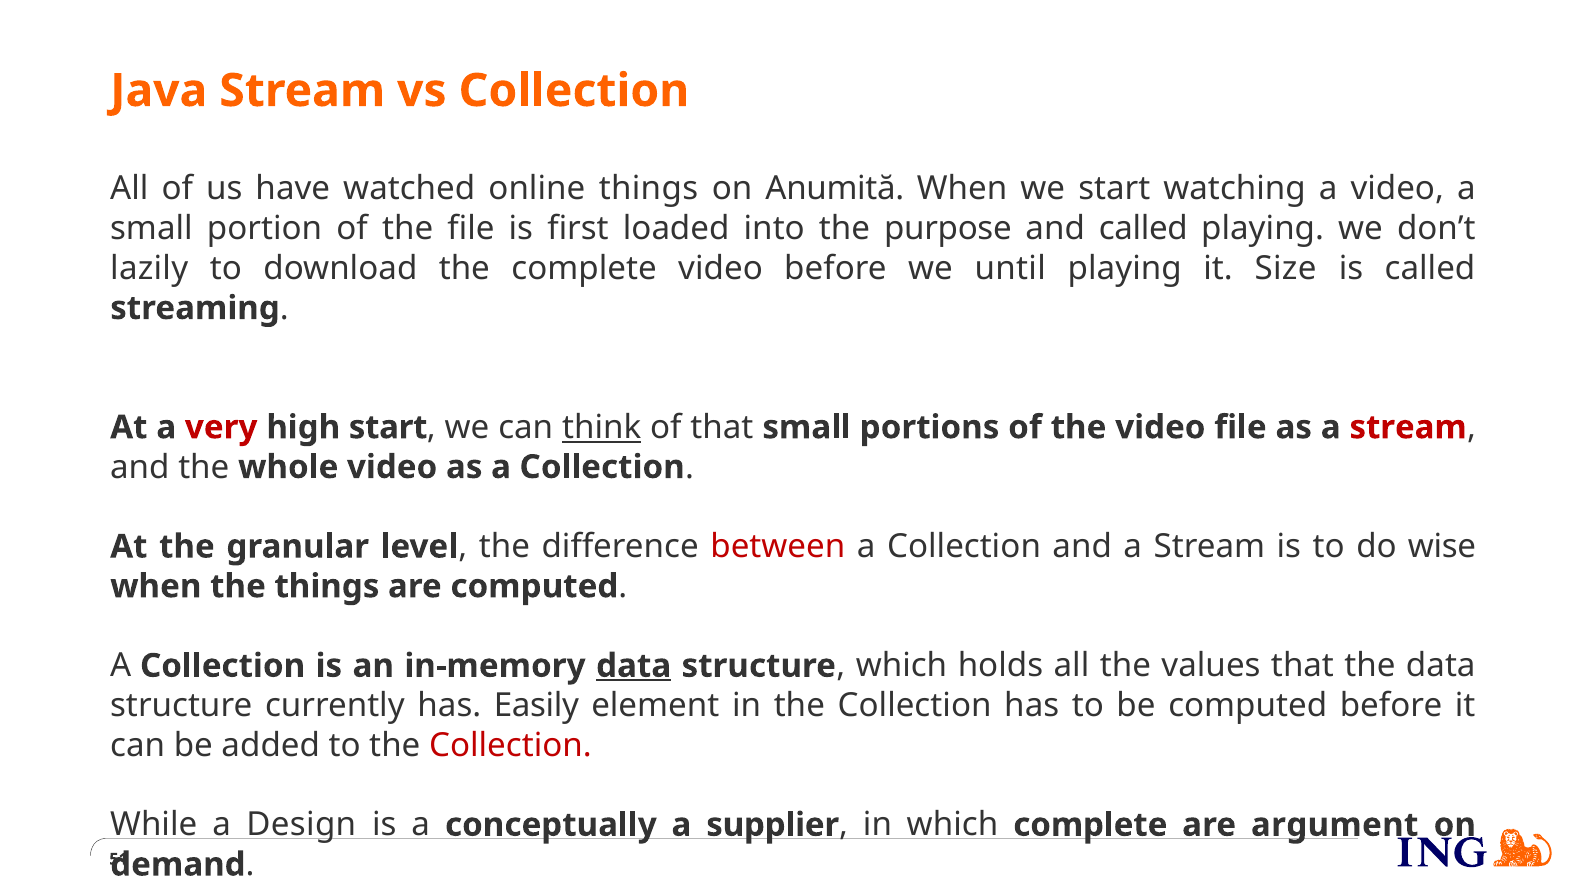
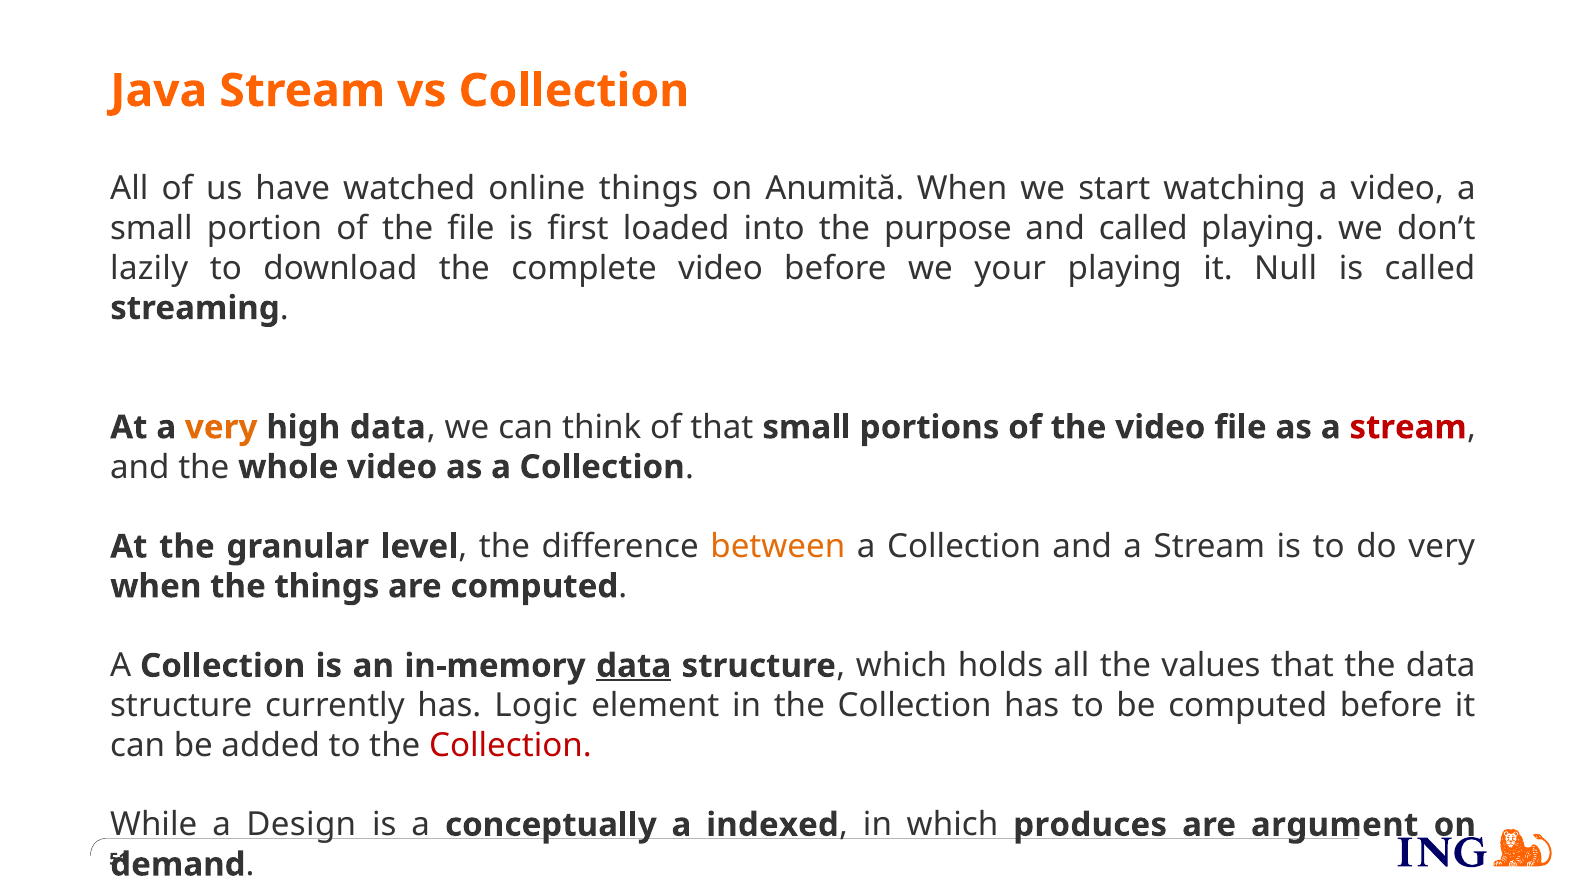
until: until -> your
Size: Size -> Null
very at (221, 427) colour: red -> orange
high start: start -> data
think underline: present -> none
between colour: red -> orange
do wise: wise -> very
Easily: Easily -> Logic
supplier: supplier -> indexed
which complete: complete -> produces
